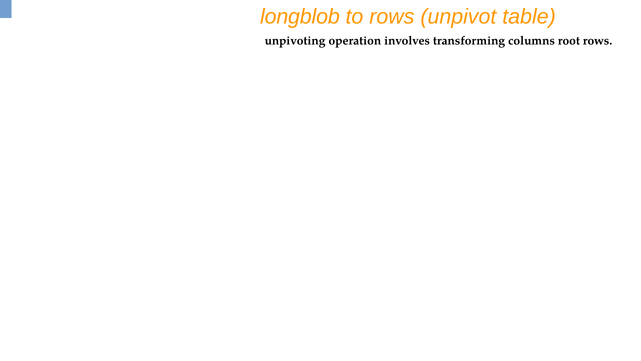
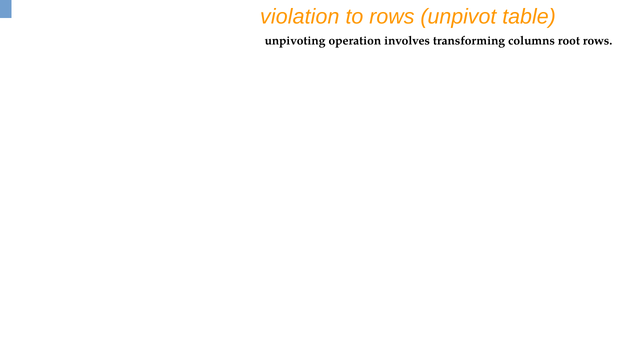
longblob: longblob -> violation
